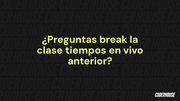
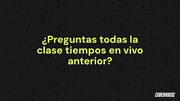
break: break -> todas
